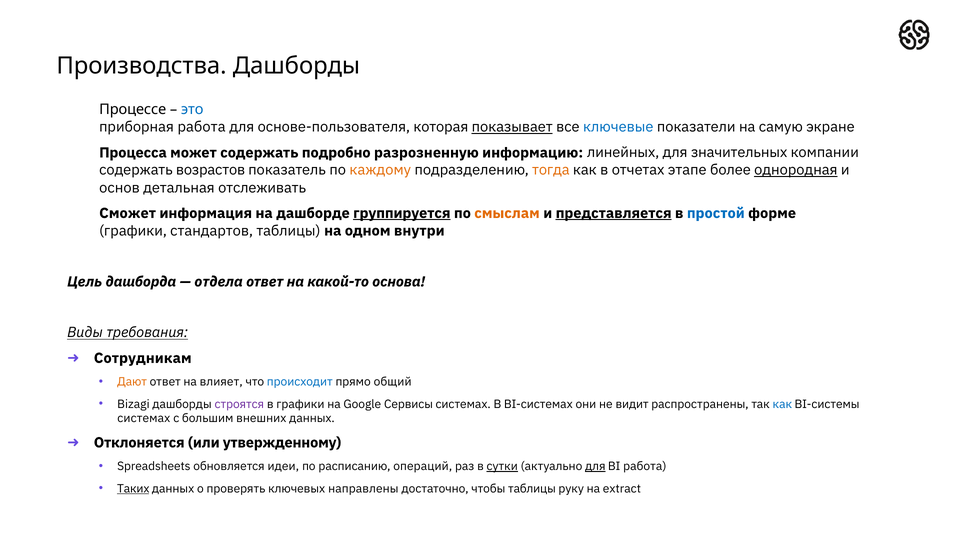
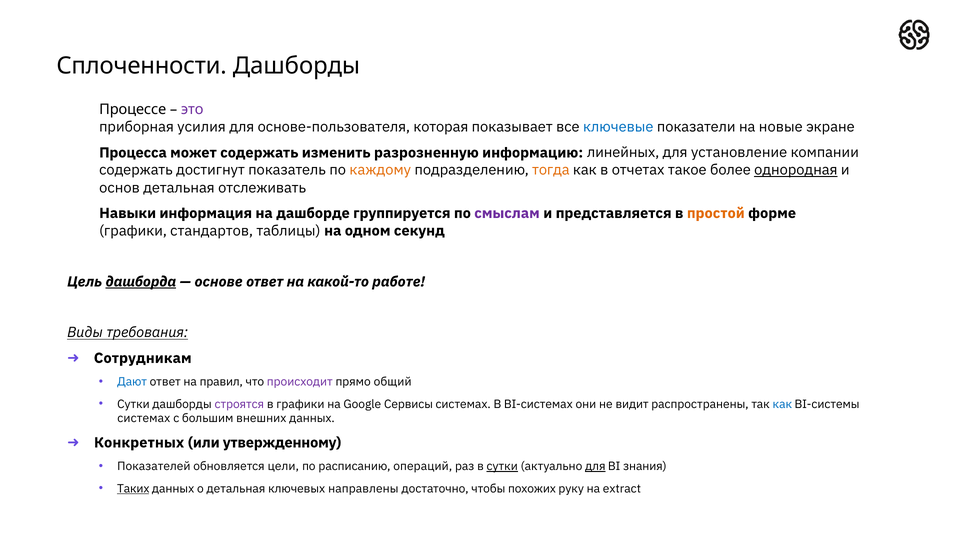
Производства: Производства -> Сплоченности
это colour: blue -> purple
приборная работа: работа -> усилия
показывает underline: present -> none
самую: самую -> новые
подробно: подробно -> изменить
значительных: значительных -> установление
возрастов: возрастов -> достигнут
этапе: этапе -> такое
Сможет: Сможет -> Навыки
группируется underline: present -> none
смыслам colour: orange -> purple
представляется underline: present -> none
простой colour: blue -> orange
внутри: внутри -> секунд
дашборда underline: none -> present
отдела: отдела -> основе
основа: основа -> работе
Дают colour: orange -> blue
влияет: влияет -> правил
происходит colour: blue -> purple
Bizagi at (133, 404): Bizagi -> Сутки
Отклоняется: Отклоняется -> Конкретных
Spreadsheets: Spreadsheets -> Показателей
идеи: идеи -> цели
BI работа: работа -> знания
о проверять: проверять -> детальная
чтобы таблицы: таблицы -> похожих
